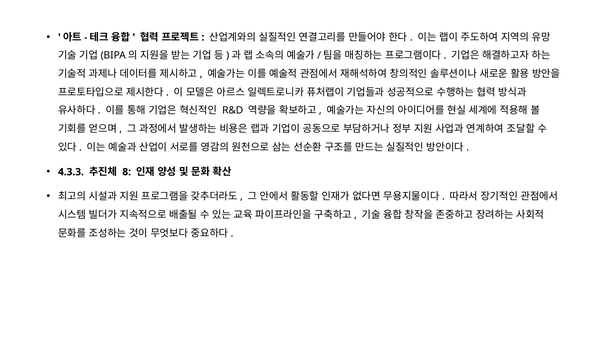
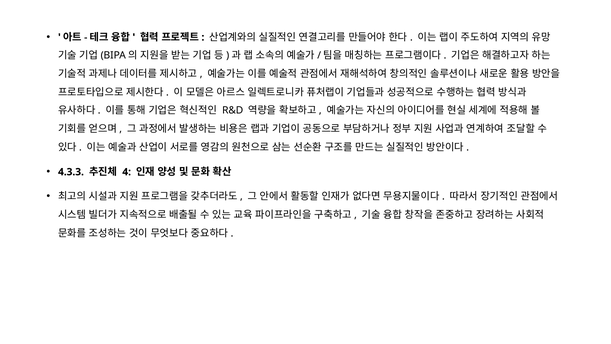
8: 8 -> 4
